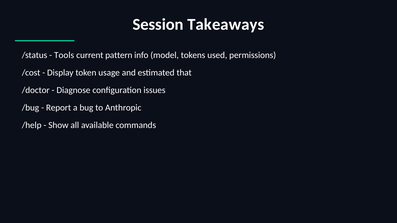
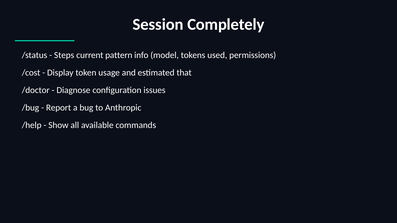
Takeaways: Takeaways -> Completely
Tools: Tools -> Steps
